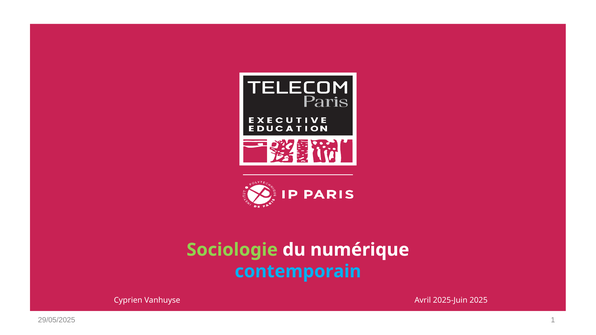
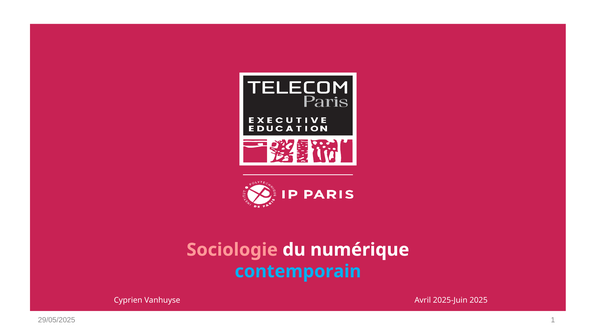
Sociologie colour: light green -> pink
